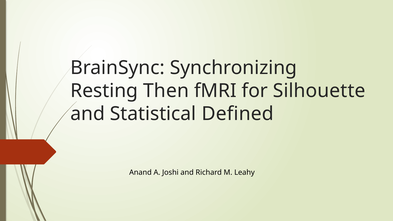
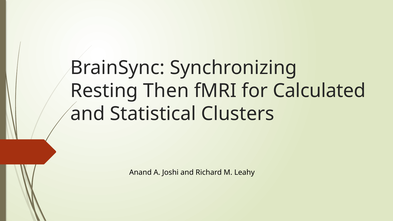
Silhouette: Silhouette -> Calculated
Defined: Defined -> Clusters
